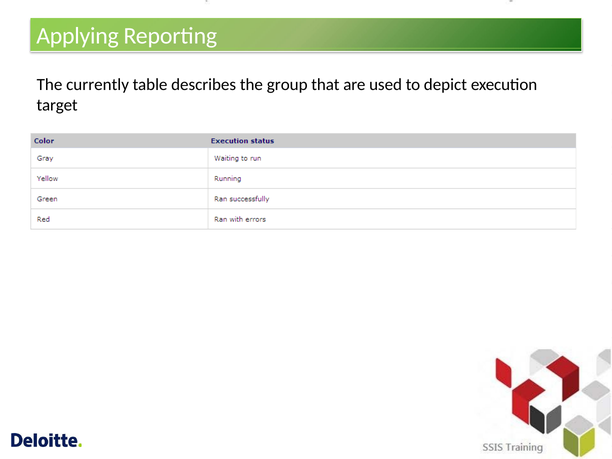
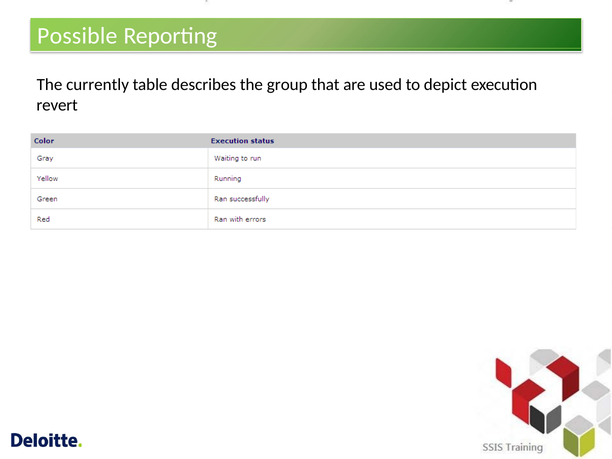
Applying: Applying -> Possible
target: target -> revert
